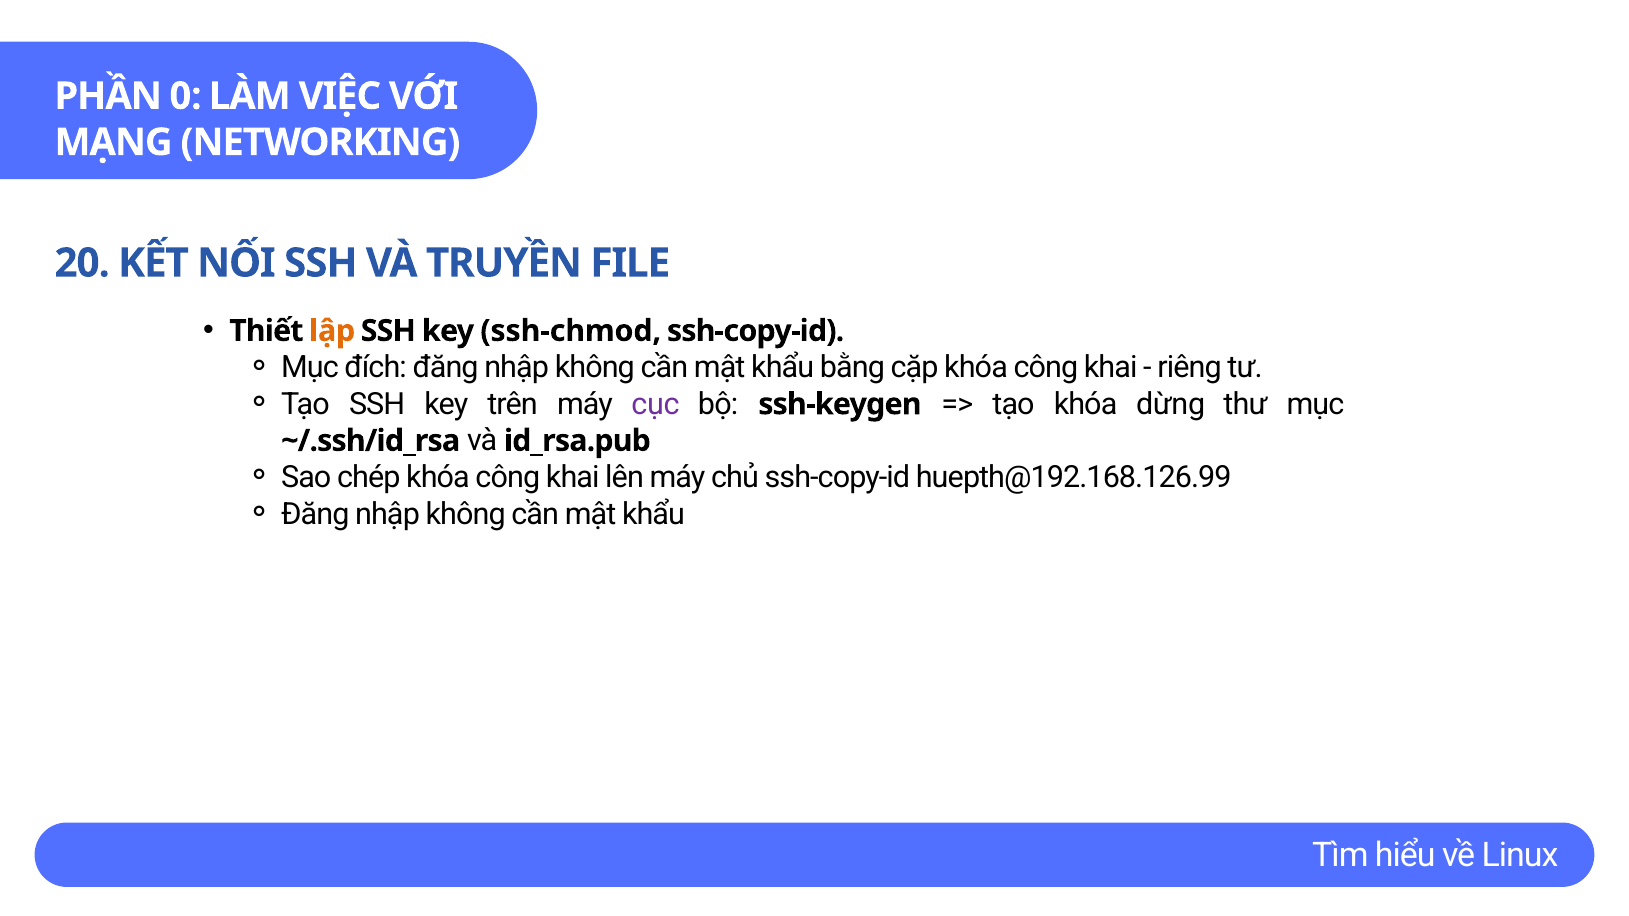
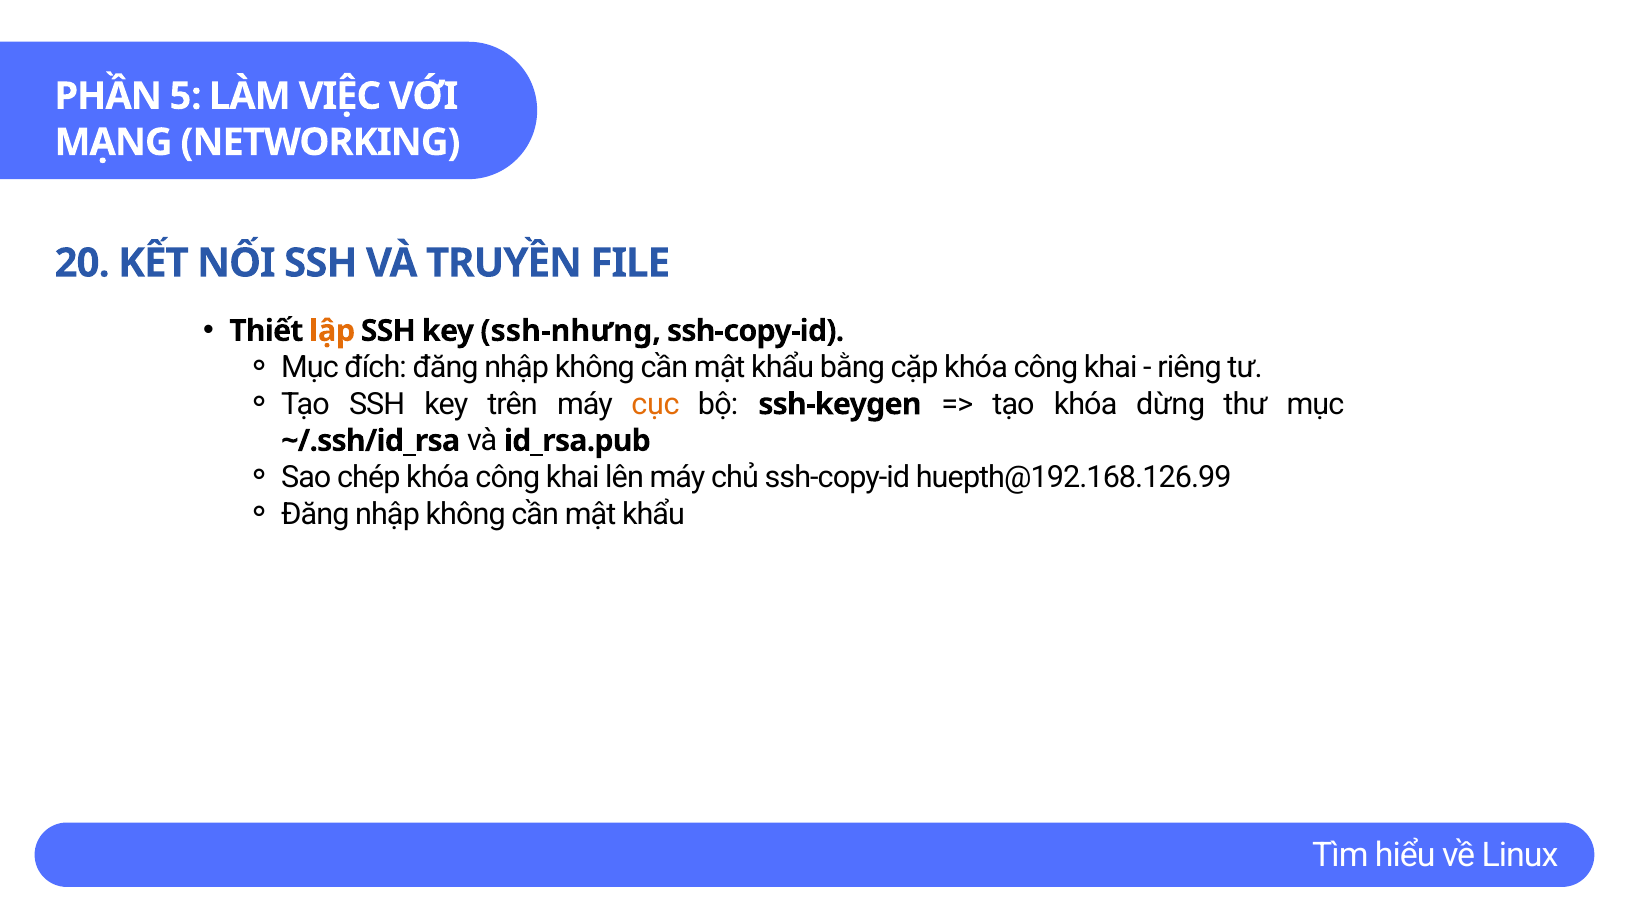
0: 0 -> 5
ssh-chmod: ssh-chmod -> ssh-nhưng
cục colour: purple -> orange
